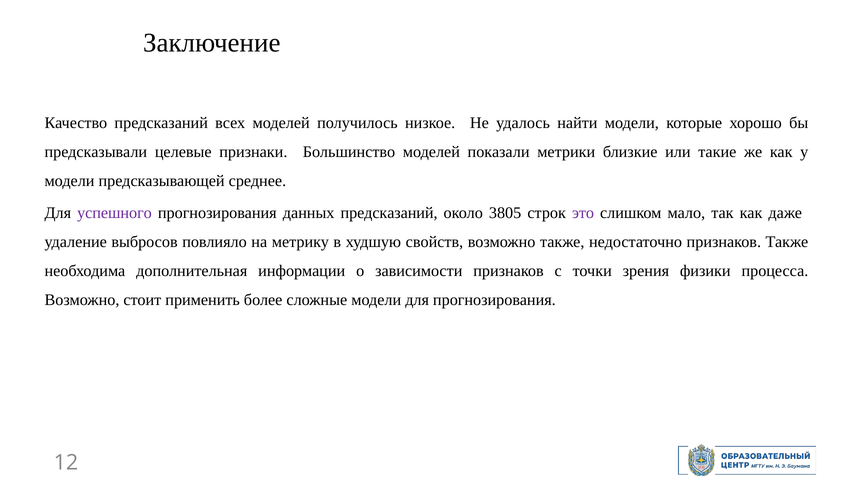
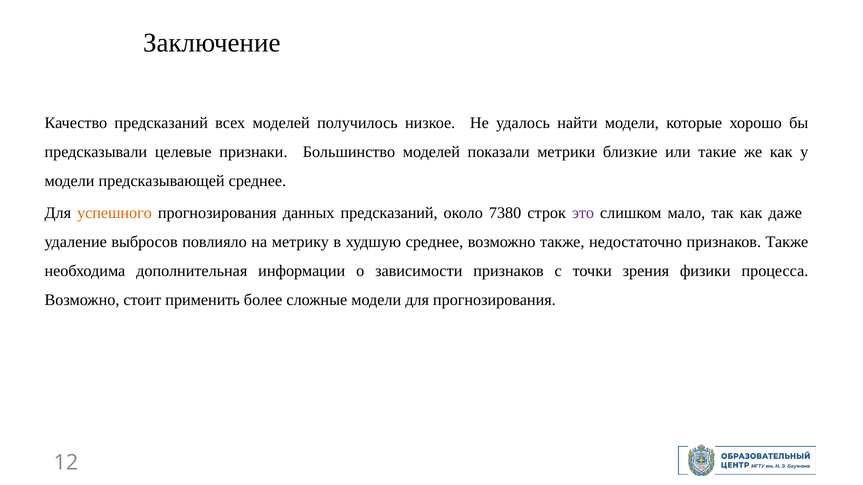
успешного colour: purple -> orange
3805: 3805 -> 7380
худшую свойств: свойств -> среднее
